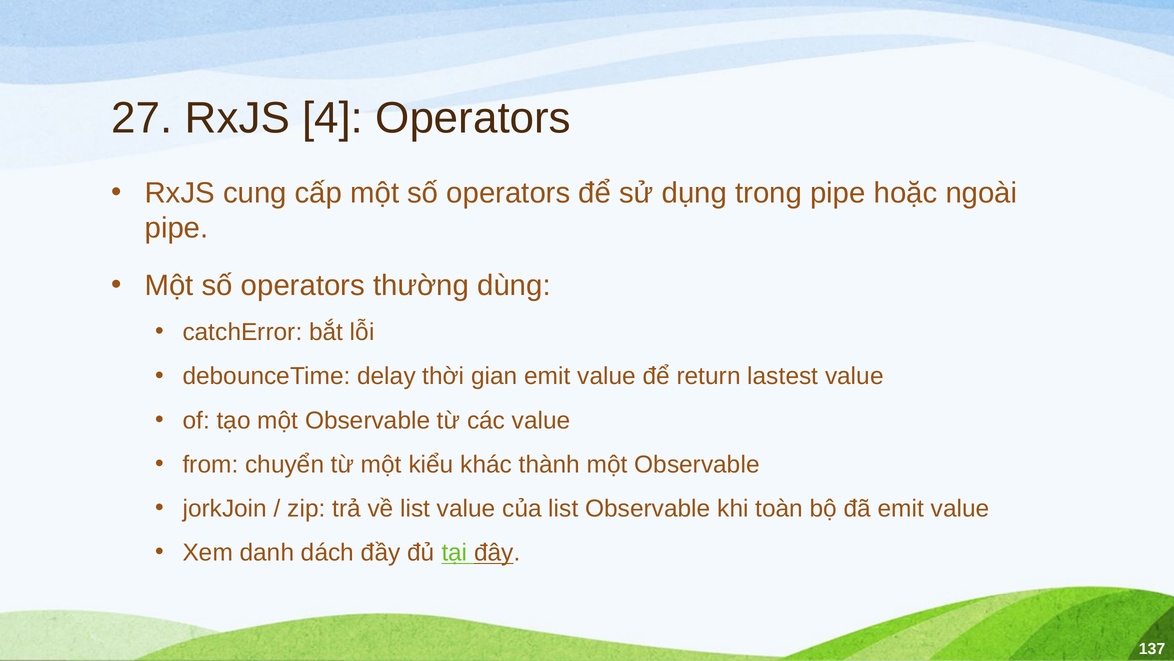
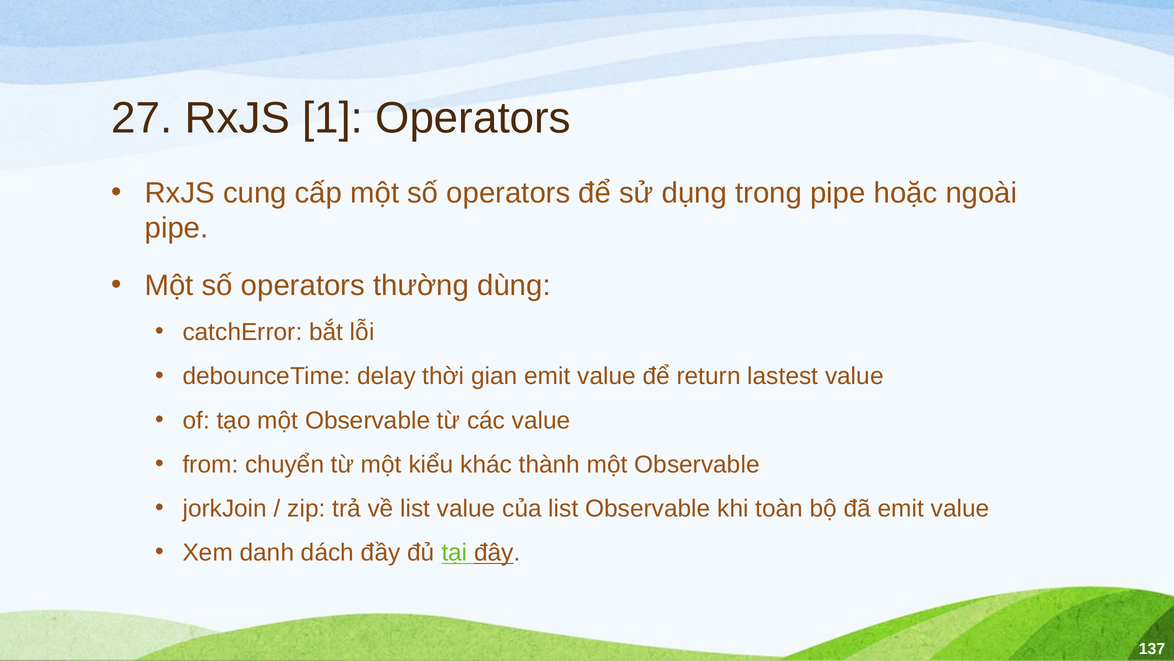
4: 4 -> 1
